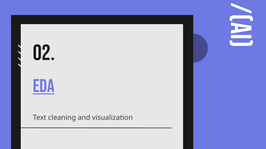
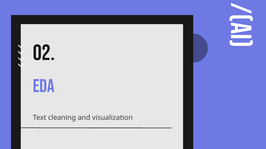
Eda underline: present -> none
